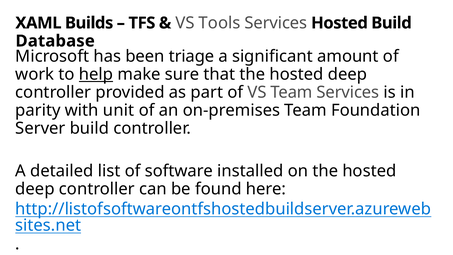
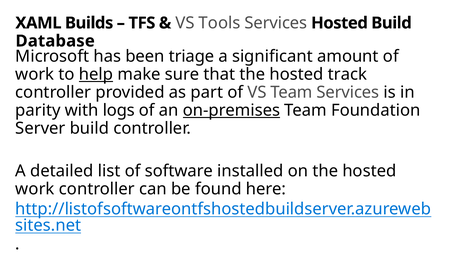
that the hosted deep: deep -> track
unit: unit -> logs
on-premises underline: none -> present
deep at (35, 189): deep -> work
